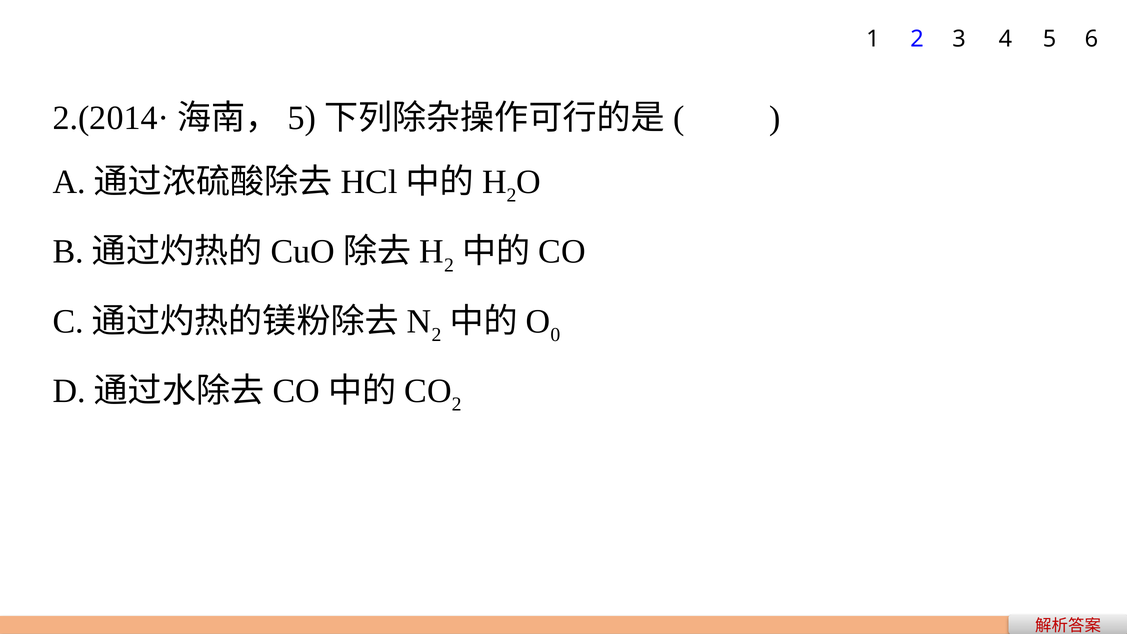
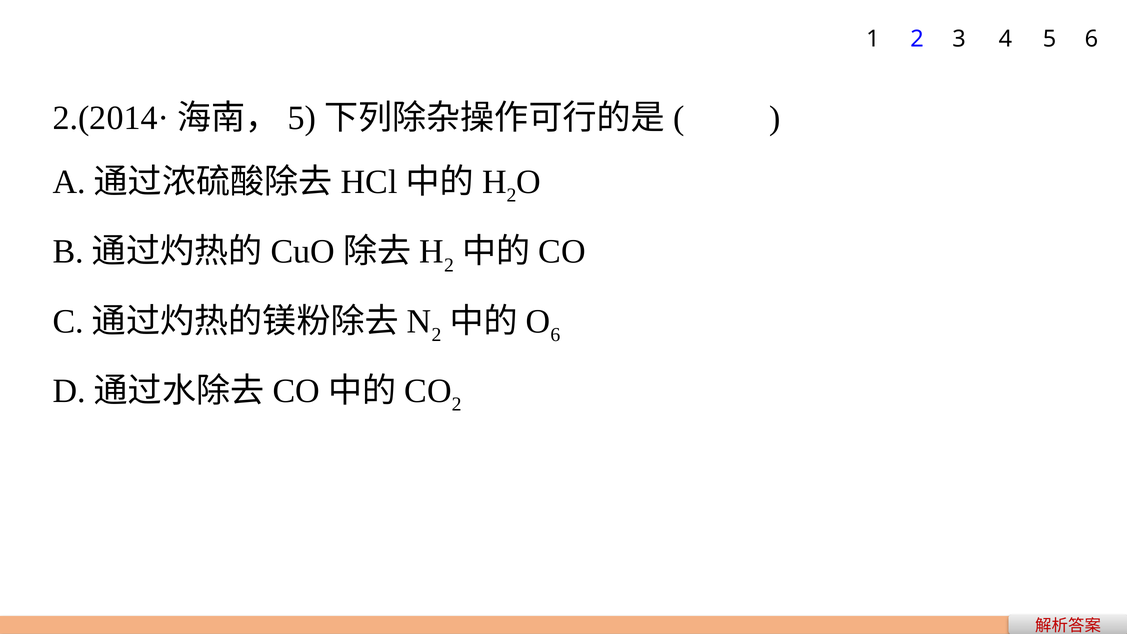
0 at (555, 335): 0 -> 6
